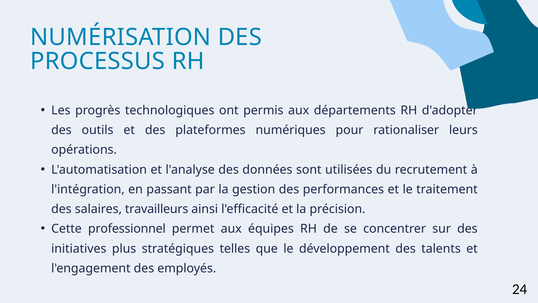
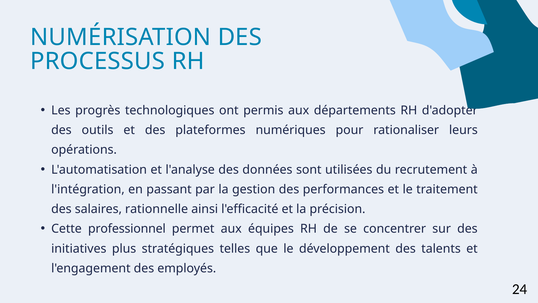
travailleurs: travailleurs -> rationnelle
